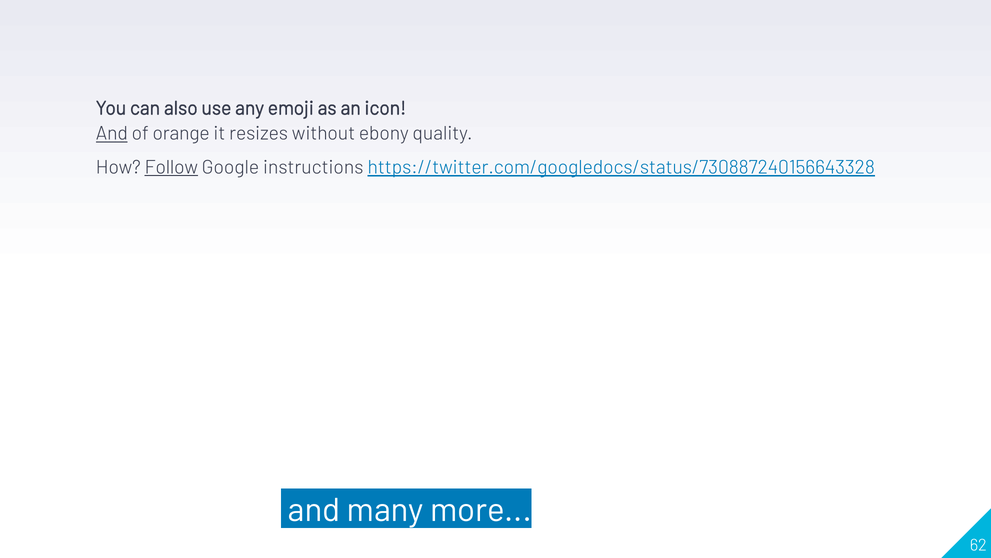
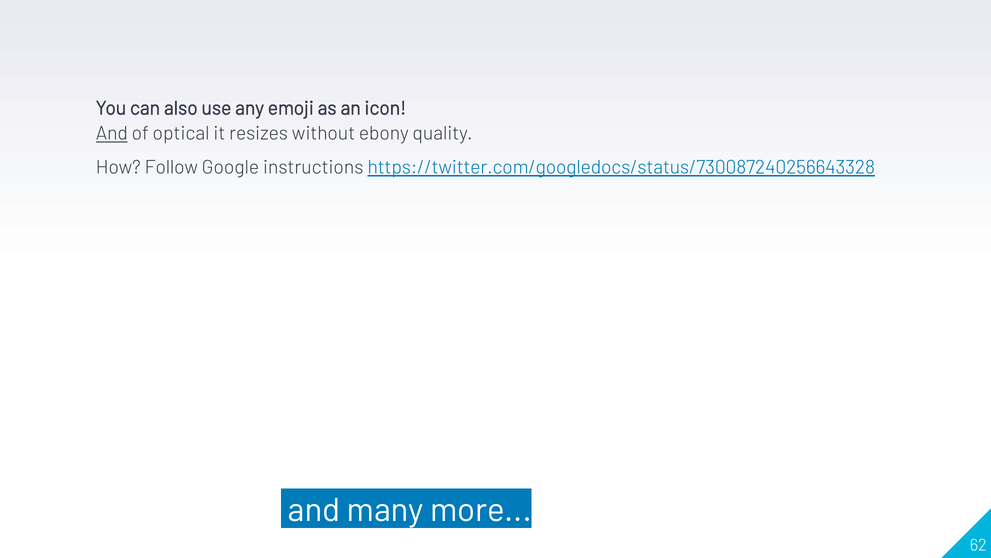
orange: orange -> optical
Follow underline: present -> none
https://twitter.com/googledocs/status/730887240156643328: https://twitter.com/googledocs/status/730887240156643328 -> https://twitter.com/googledocs/status/730087240256643328
